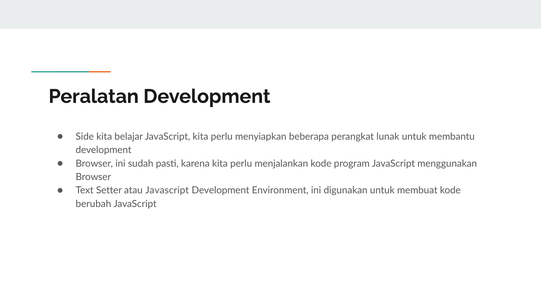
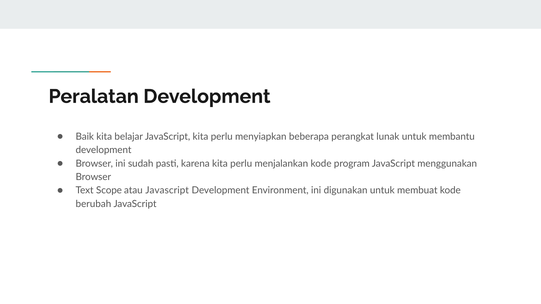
Side: Side -> Baik
Setter: Setter -> Scope
